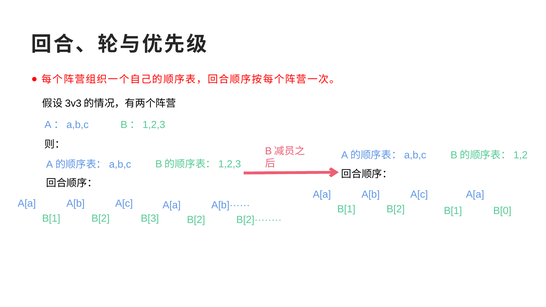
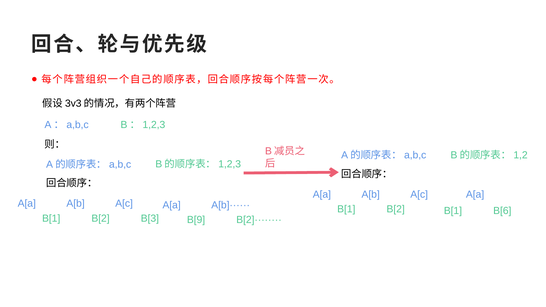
B[0: B[0 -> B[6
B[2 at (196, 220): B[2 -> B[9
